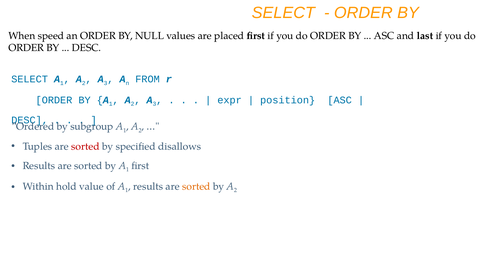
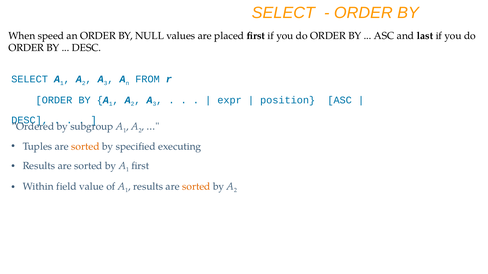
sorted at (85, 147) colour: red -> orange
disallows: disallows -> executing
hold: hold -> field
